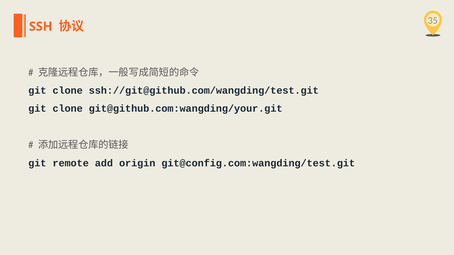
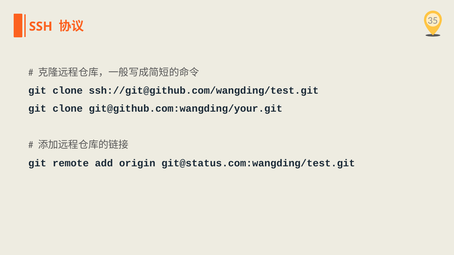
git@config.com:wangding/test.git: git@config.com:wangding/test.git -> git@status.com:wangding/test.git
